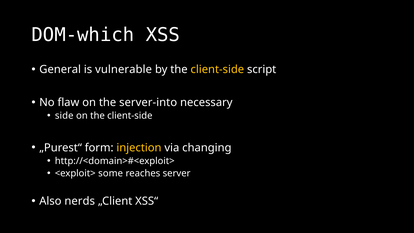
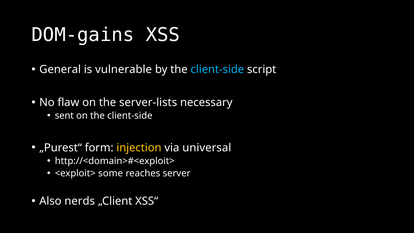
DOM-which: DOM-which -> DOM-gains
client-side at (217, 70) colour: yellow -> light blue
server-into: server-into -> server-lists
side: side -> sent
changing: changing -> universal
